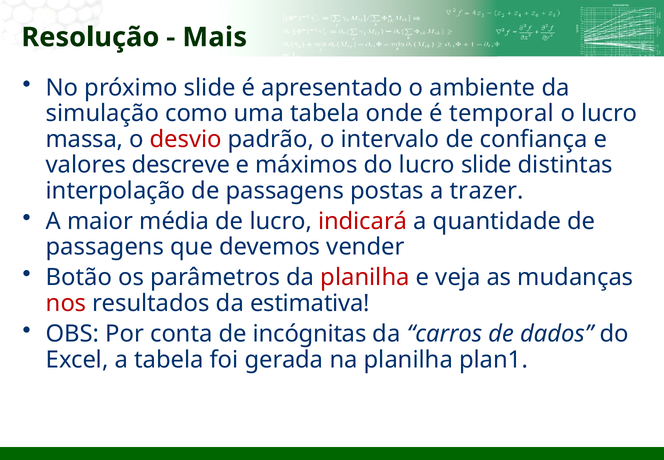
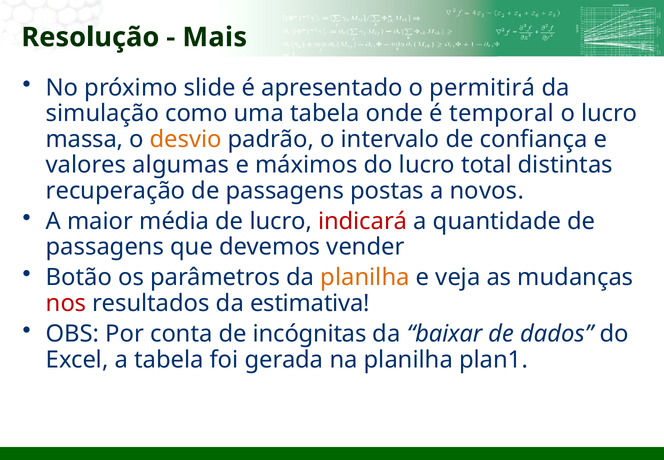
ambiente: ambiente -> permitirá
desvio colour: red -> orange
descreve: descreve -> algumas
lucro slide: slide -> total
interpolação: interpolação -> recuperação
trazer: trazer -> novos
planilha at (365, 277) colour: red -> orange
carros: carros -> baixar
